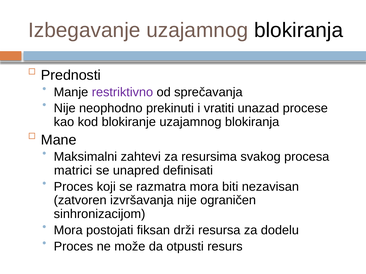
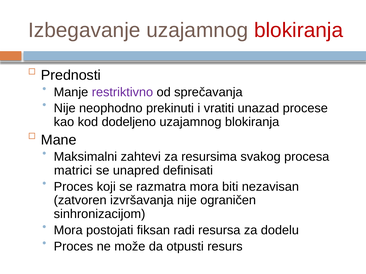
blokiranja at (299, 30) colour: black -> red
blokiranje: blokiranje -> dodeljeno
drži: drži -> radi
